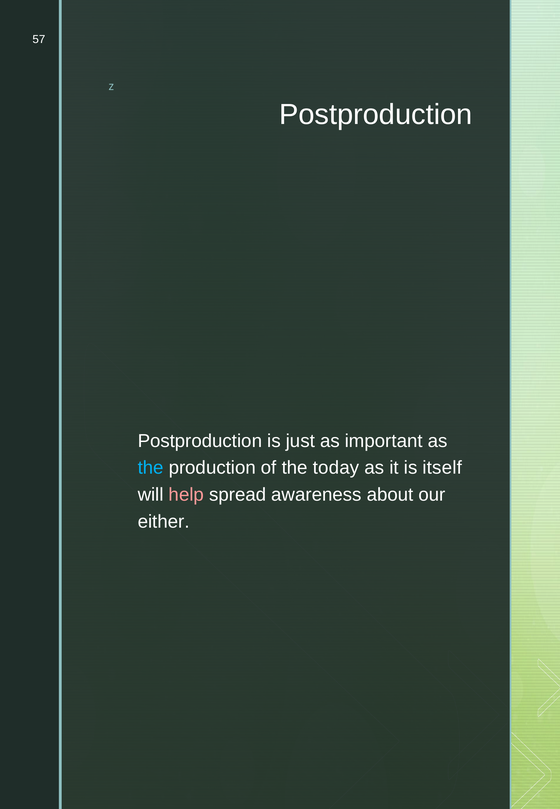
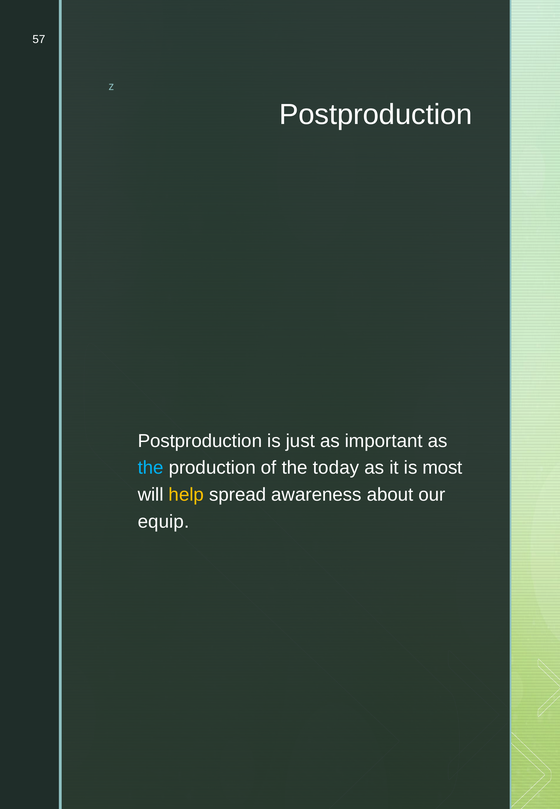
itself: itself -> most
help colour: pink -> yellow
either: either -> equip
